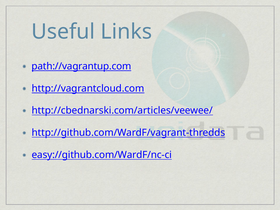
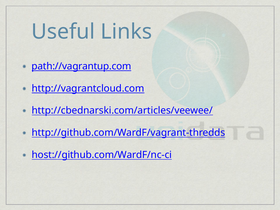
easy://github.com/WardF/nc-ci: easy://github.com/WardF/nc-ci -> host://github.com/WardF/nc-ci
